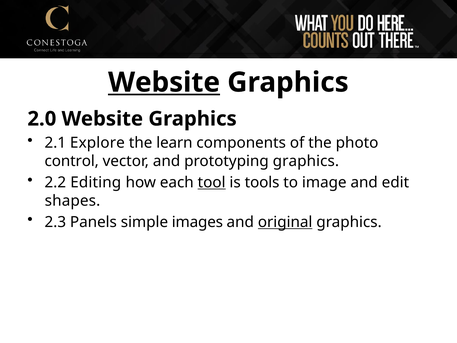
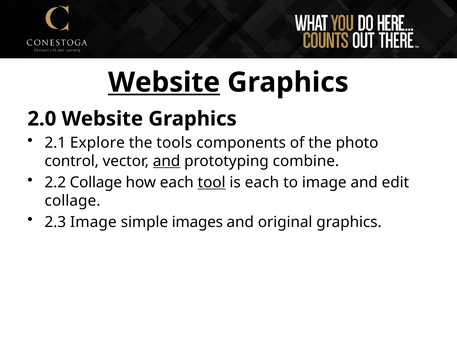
learn: learn -> tools
and at (167, 161) underline: none -> present
prototyping graphics: graphics -> combine
2.2 Editing: Editing -> Collage
is tools: tools -> each
shapes at (72, 201): shapes -> collage
2.3 Panels: Panels -> Image
original underline: present -> none
